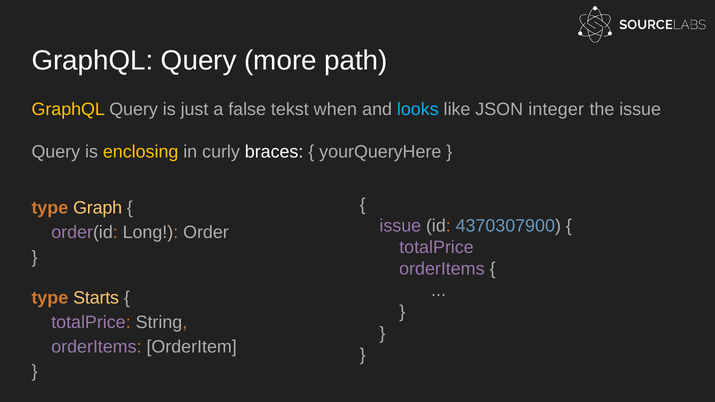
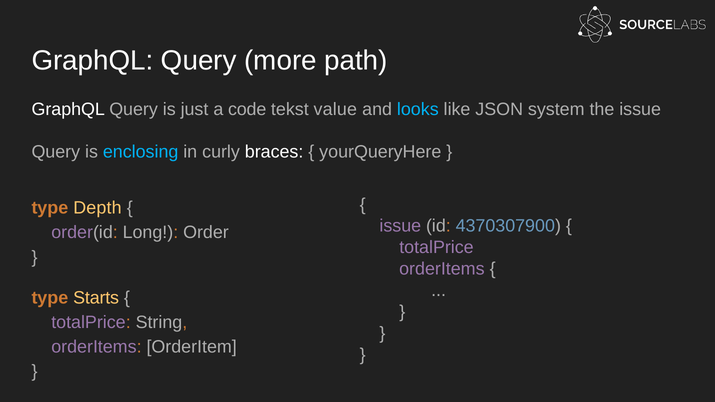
GraphQL at (68, 109) colour: yellow -> white
false: false -> code
when: when -> value
integer: integer -> system
enclosing colour: yellow -> light blue
Graph: Graph -> Depth
